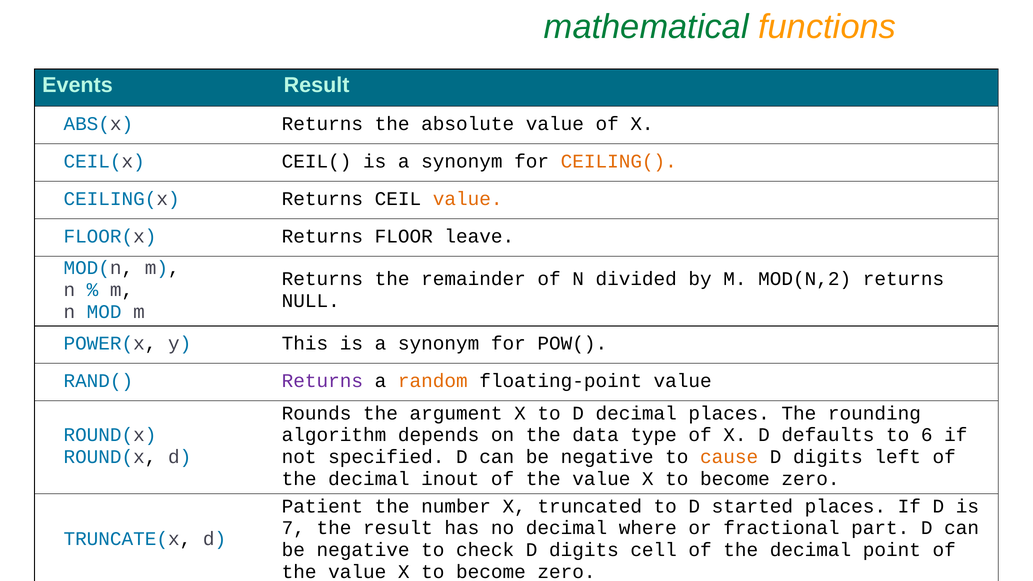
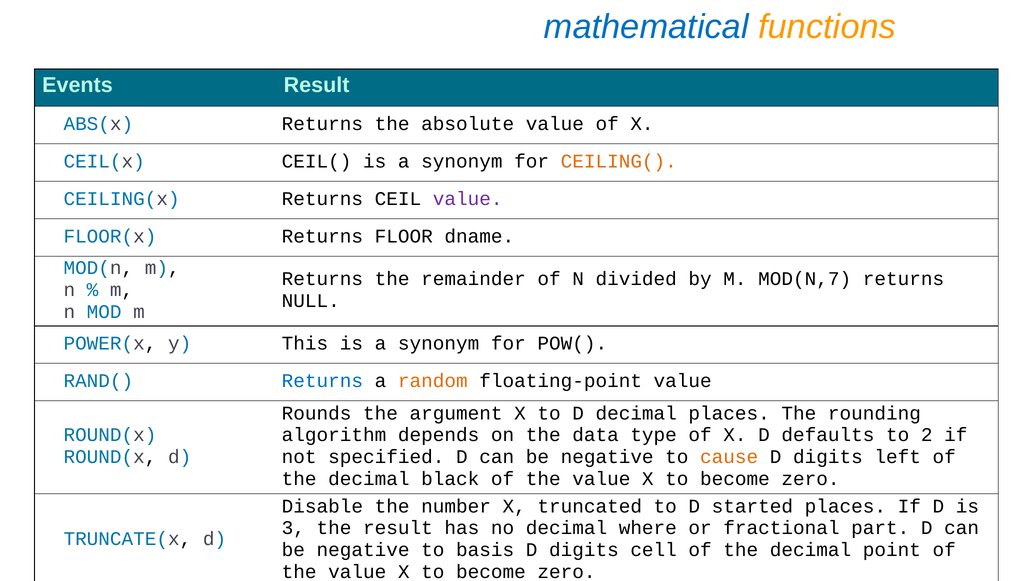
mathematical colour: green -> blue
value at (468, 199) colour: orange -> purple
leave: leave -> dname
MOD(N,2: MOD(N,2 -> MOD(N,7
Returns at (322, 381) colour: purple -> blue
6: 6 -> 2
inout: inout -> black
Patient: Patient -> Disable
7: 7 -> 3
check: check -> basis
